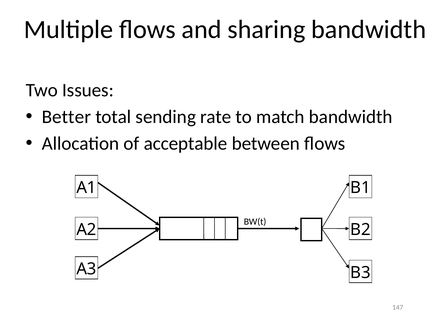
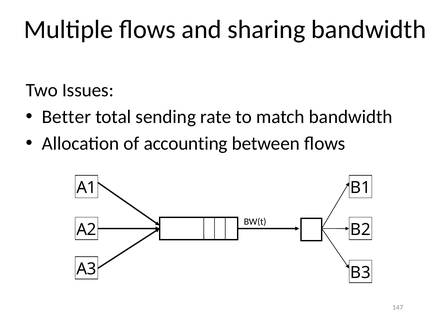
acceptable: acceptable -> accounting
